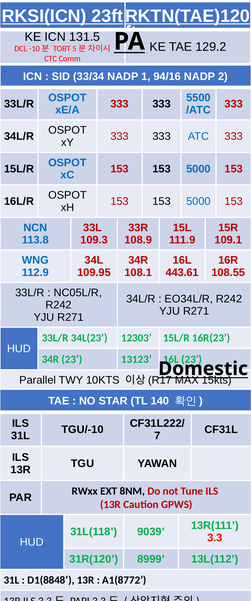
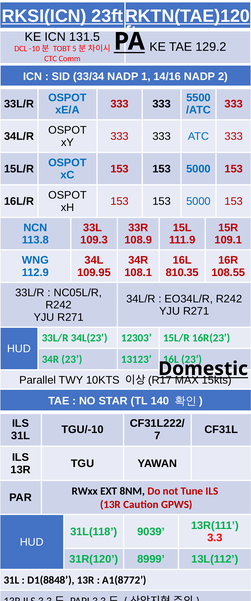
94/16: 94/16 -> 14/16
443.61: 443.61 -> 810.35
